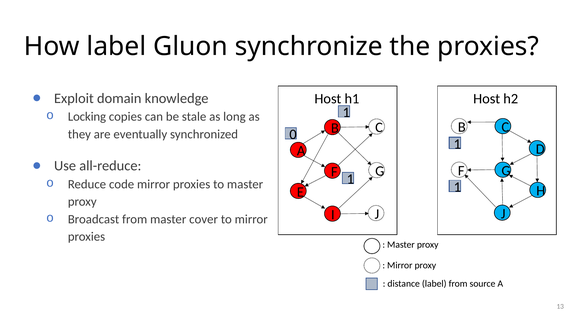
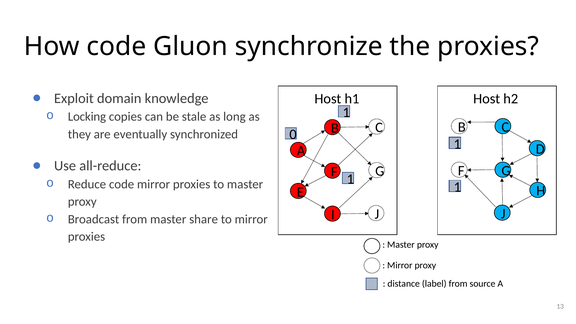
How label: label -> code
cover: cover -> share
